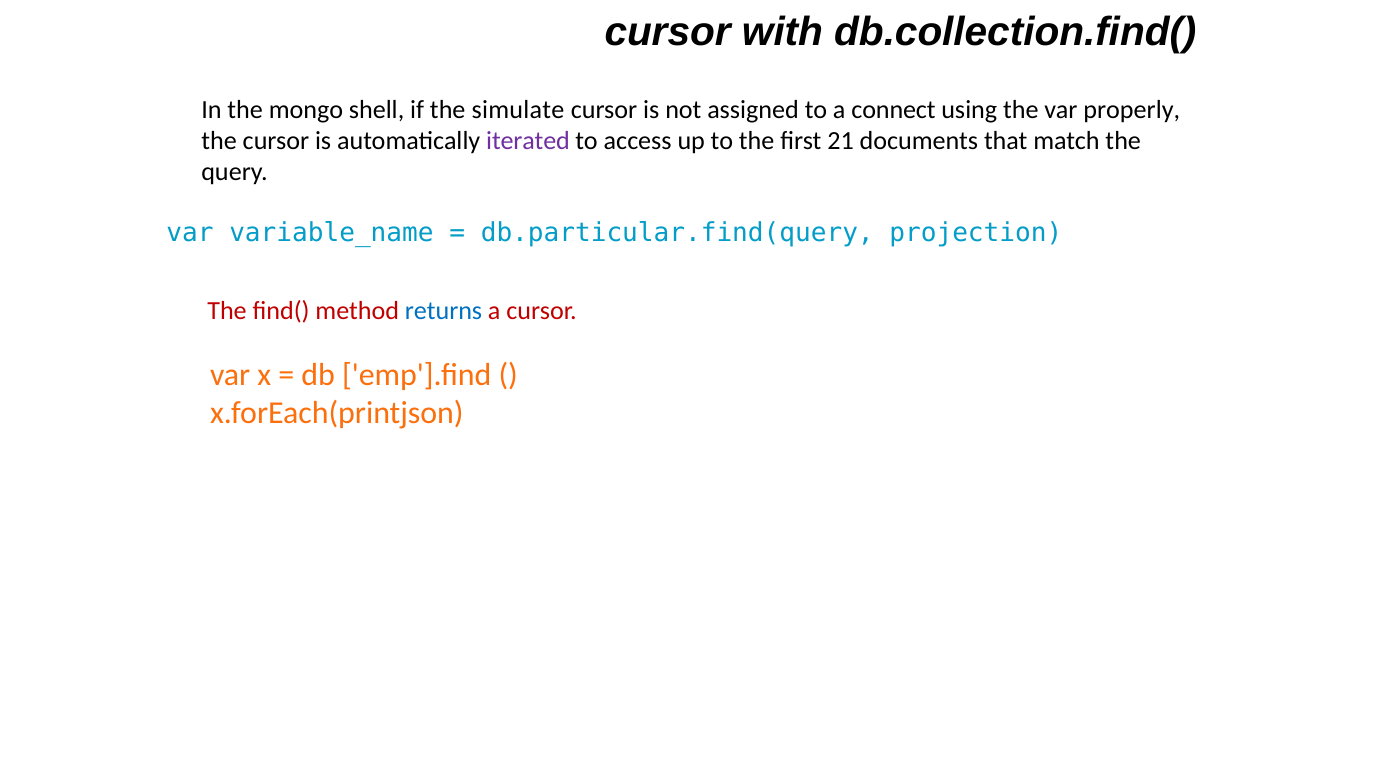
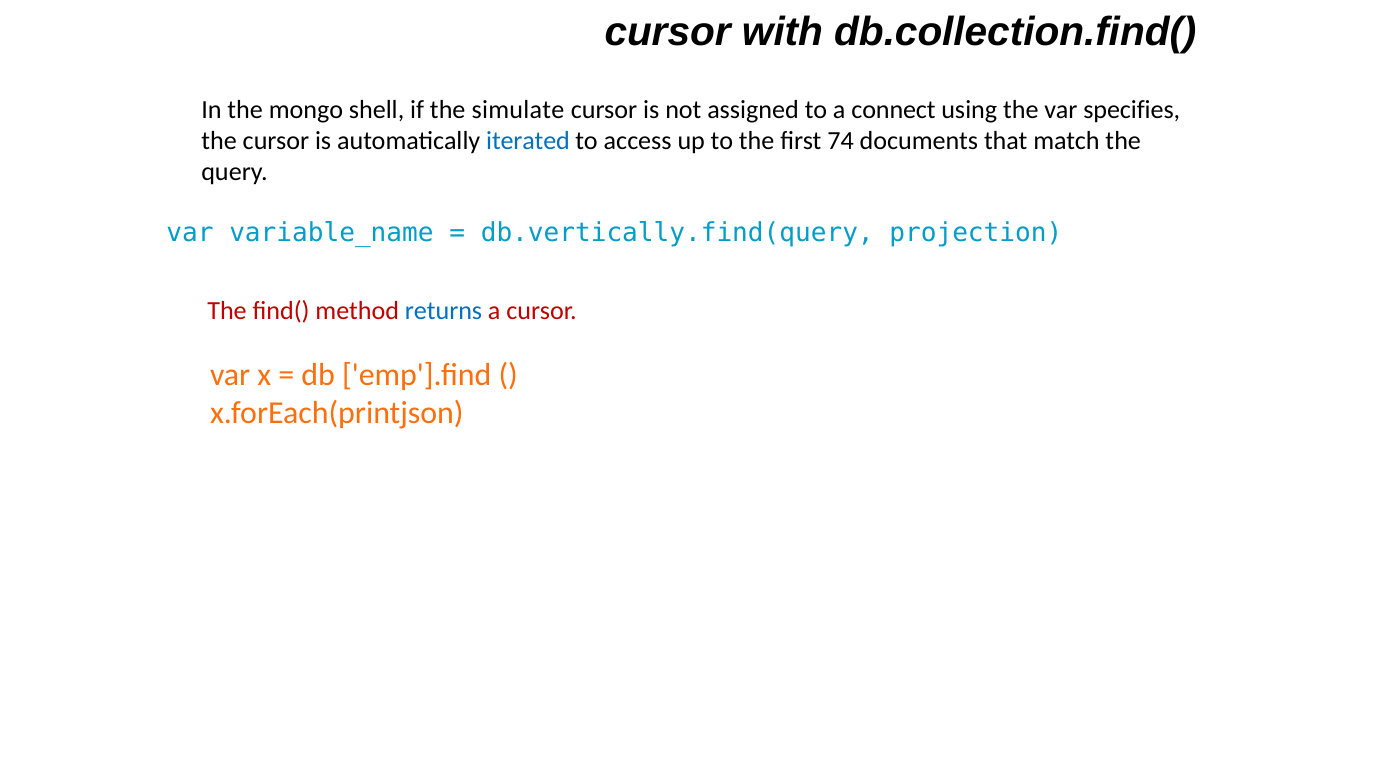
properly: properly -> specifies
iterated colour: purple -> blue
21: 21 -> 74
db.particular.find(query: db.particular.find(query -> db.vertically.find(query
